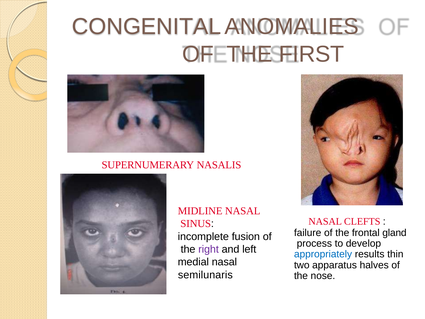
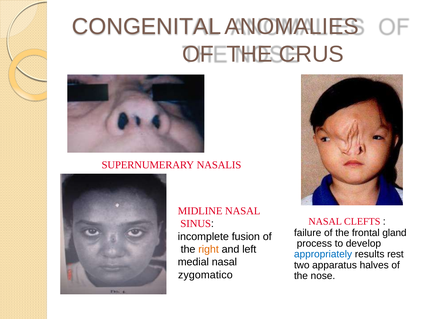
FIRST: FIRST -> CRUS
right colour: purple -> orange
thin: thin -> rest
semilunaris: semilunaris -> zygomatico
